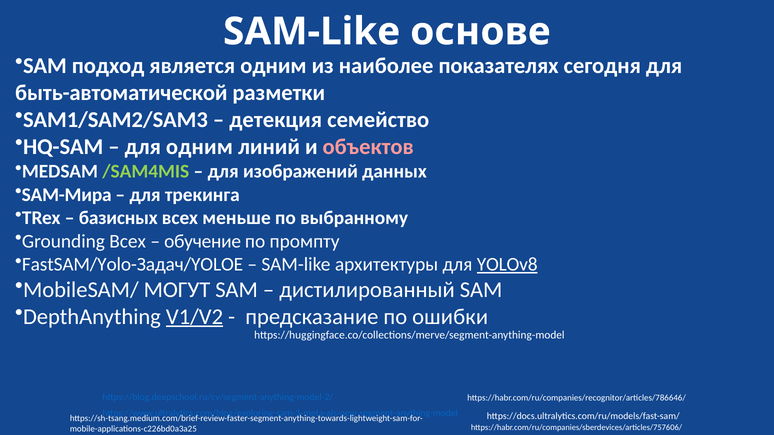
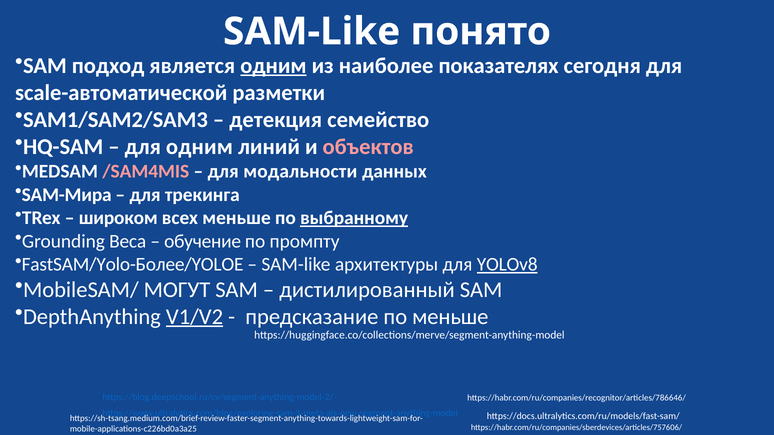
основе: основе -> понято
одним at (273, 66) underline: none -> present
быть-автоматической: быть-автоматической -> scale-автоматической
/SAM4MIS colour: light green -> pink
изображений: изображений -> модальности
базисных: базисных -> широком
выбранному underline: none -> present
Grounding Всех: Всех -> Веса
FastSAM/Yolo-Задач/YOLOE: FastSAM/Yolo-Задач/YOLOE -> FastSAM/Yolo-Более/YOLOE
по ошибки: ошибки -> меньше
